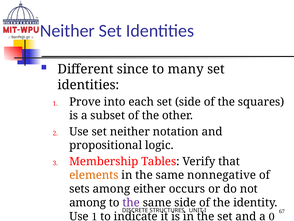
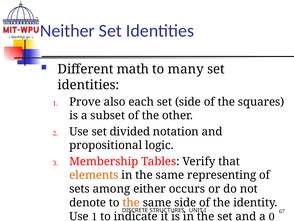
since: since -> math
into: into -> also
set neither: neither -> divided
nonnegative: nonnegative -> representing
among at (88, 202): among -> denote
the at (131, 202) colour: purple -> orange
